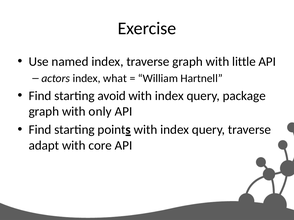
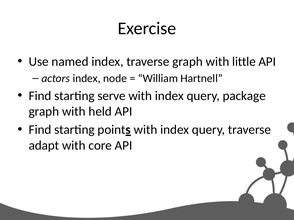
what: what -> node
avoid: avoid -> serve
only: only -> held
